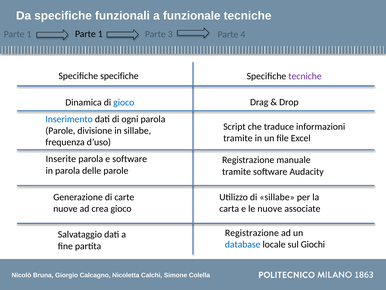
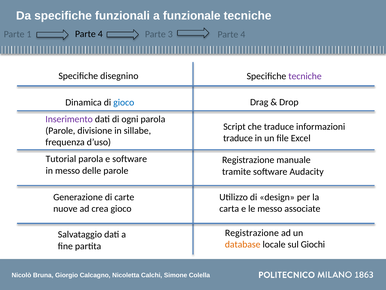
1 Parte 1: 1 -> 4
specifiche at (119, 76): specifiche -> disegnino
Inserimento colour: blue -> purple
tramite at (238, 138): tramite -> traduce
Inserite: Inserite -> Tutorial
in parola: parola -> messo
di sillabe: sillabe -> design
le nuove: nuove -> messo
database colour: blue -> orange
